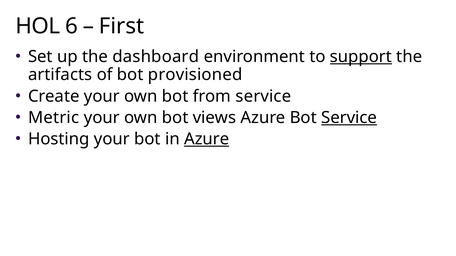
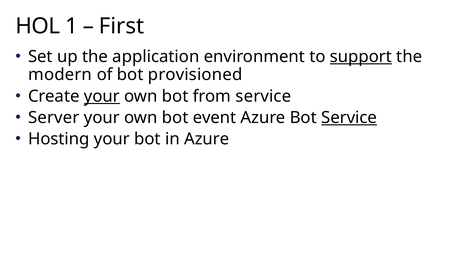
6: 6 -> 1
dashboard: dashboard -> application
artifacts: artifacts -> modern
your at (102, 96) underline: none -> present
Metric: Metric -> Server
views: views -> event
Azure at (207, 139) underline: present -> none
